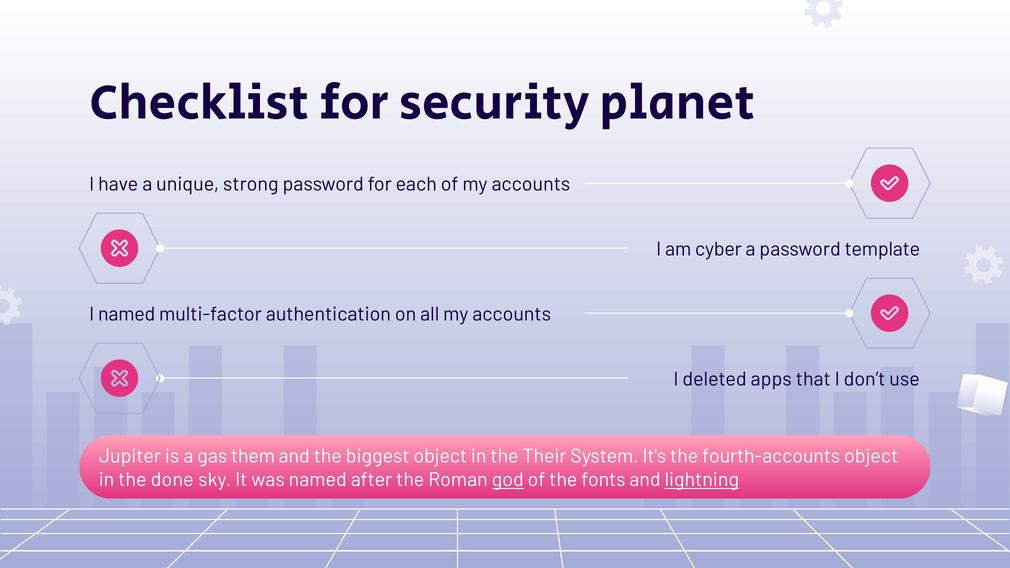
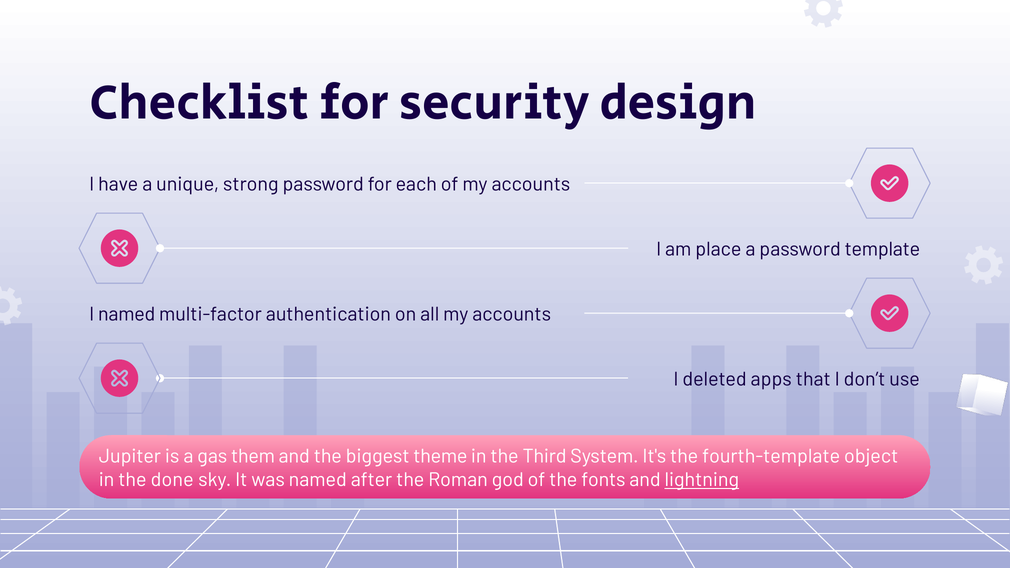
planet: planet -> design
cyber: cyber -> place
biggest object: object -> theme
Their: Their -> Third
fourth-accounts: fourth-accounts -> fourth-template
god underline: present -> none
